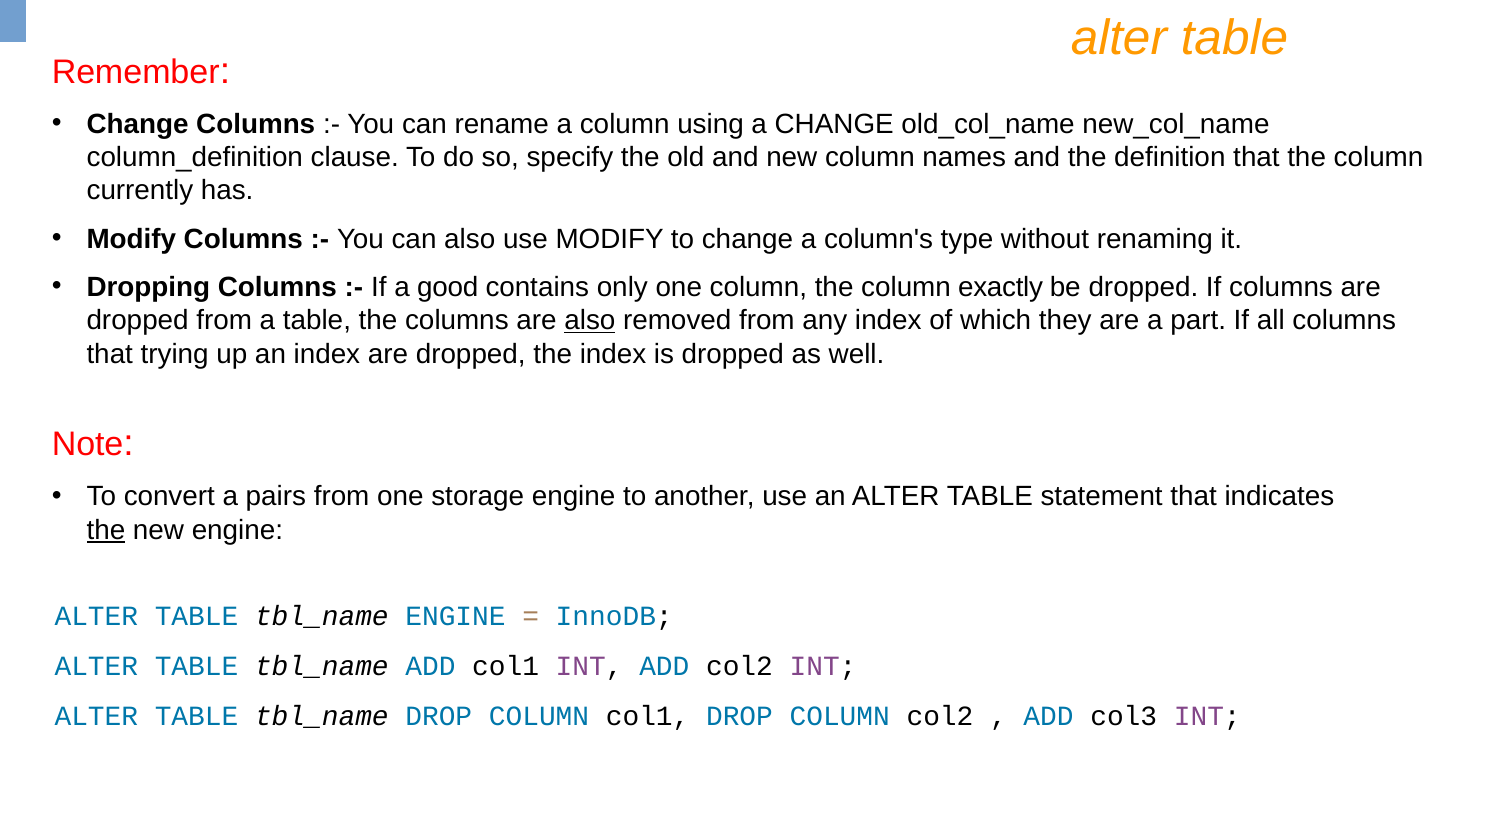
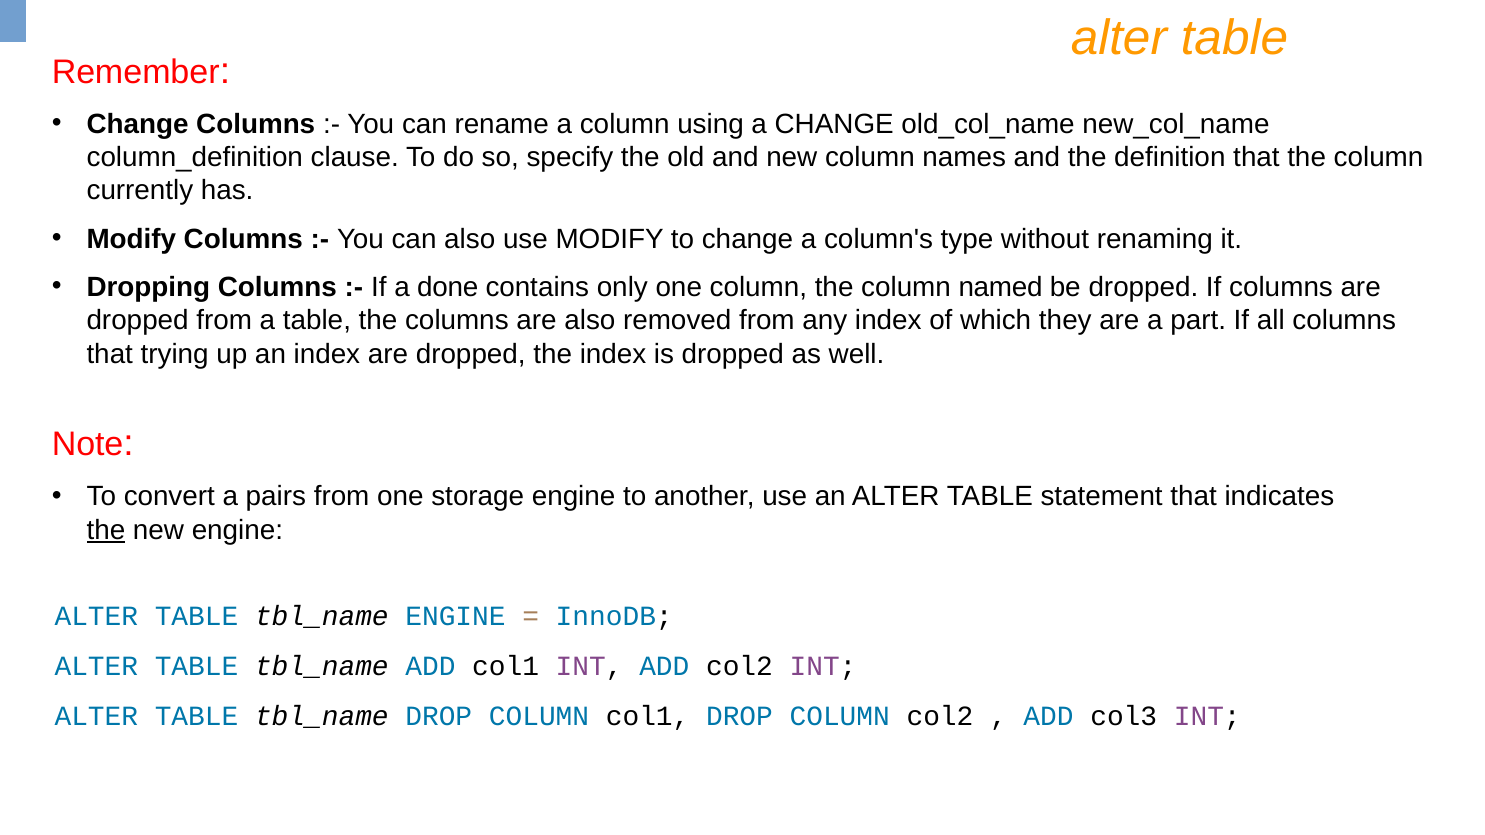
good: good -> done
exactly: exactly -> named
also at (590, 321) underline: present -> none
